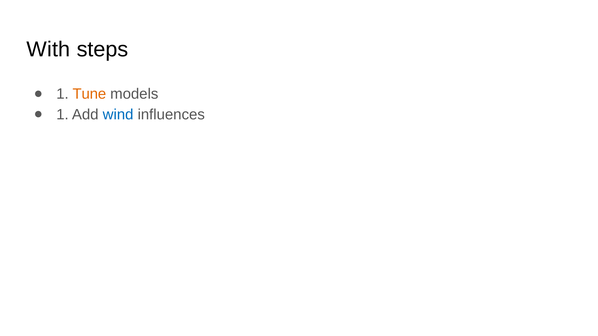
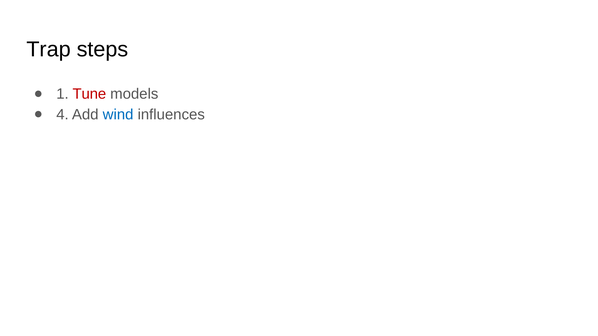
With: With -> Trap
Tune colour: orange -> red
1 at (62, 115): 1 -> 4
